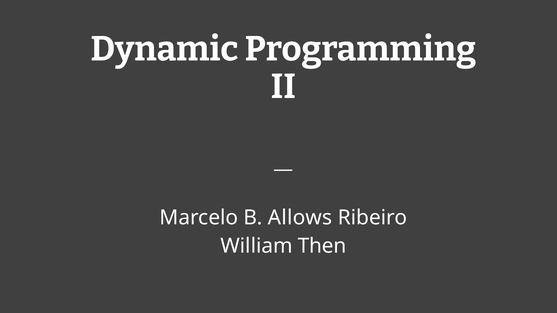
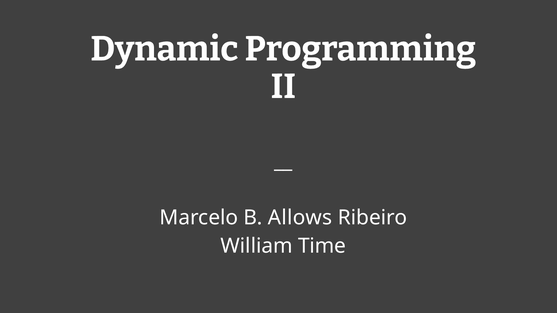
Then: Then -> Time
